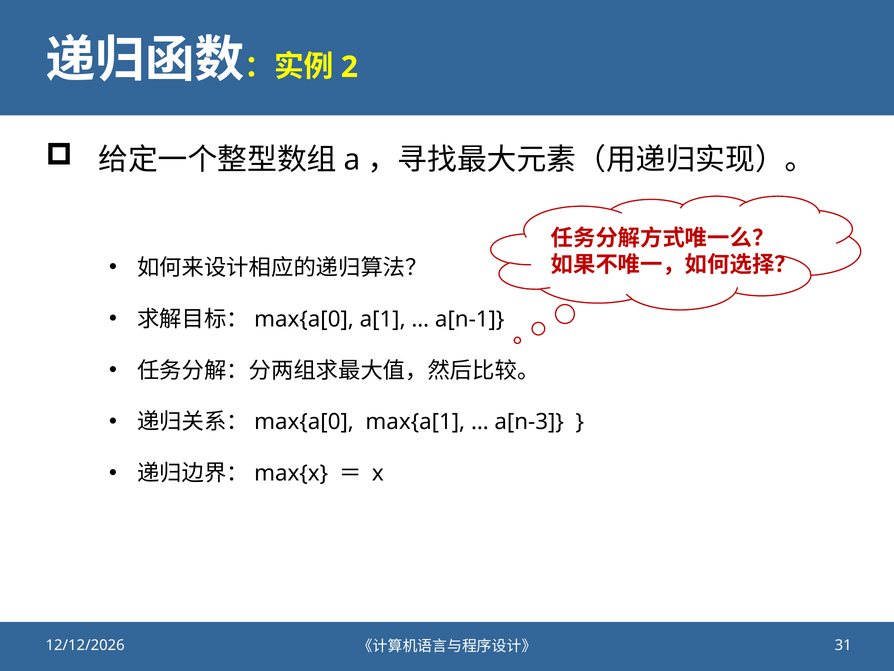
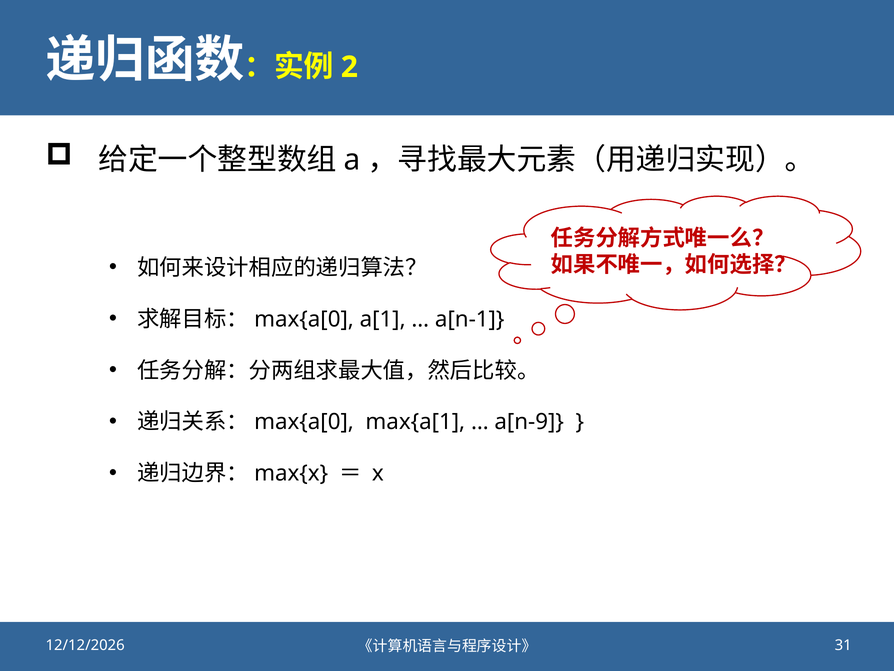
a[n-3: a[n-3 -> a[n-9
